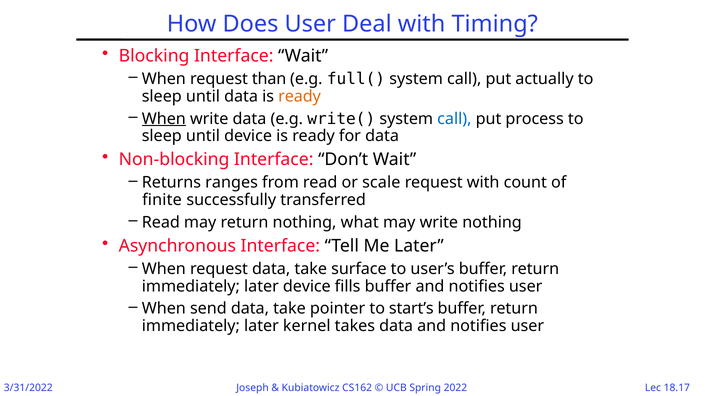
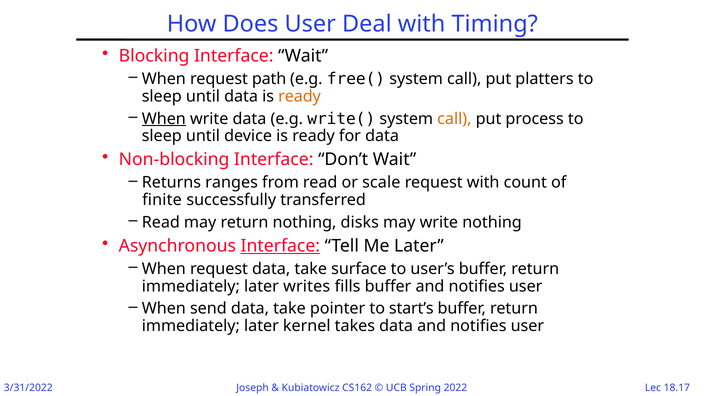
than: than -> path
full(: full( -> free(
actually: actually -> platters
call at (454, 119) colour: blue -> orange
what: what -> disks
Interface at (280, 246) underline: none -> present
later device: device -> writes
